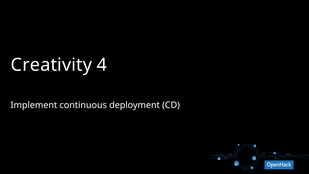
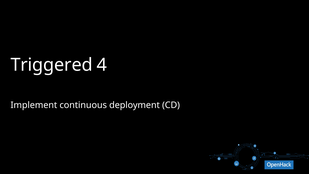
Creativity: Creativity -> Triggered
